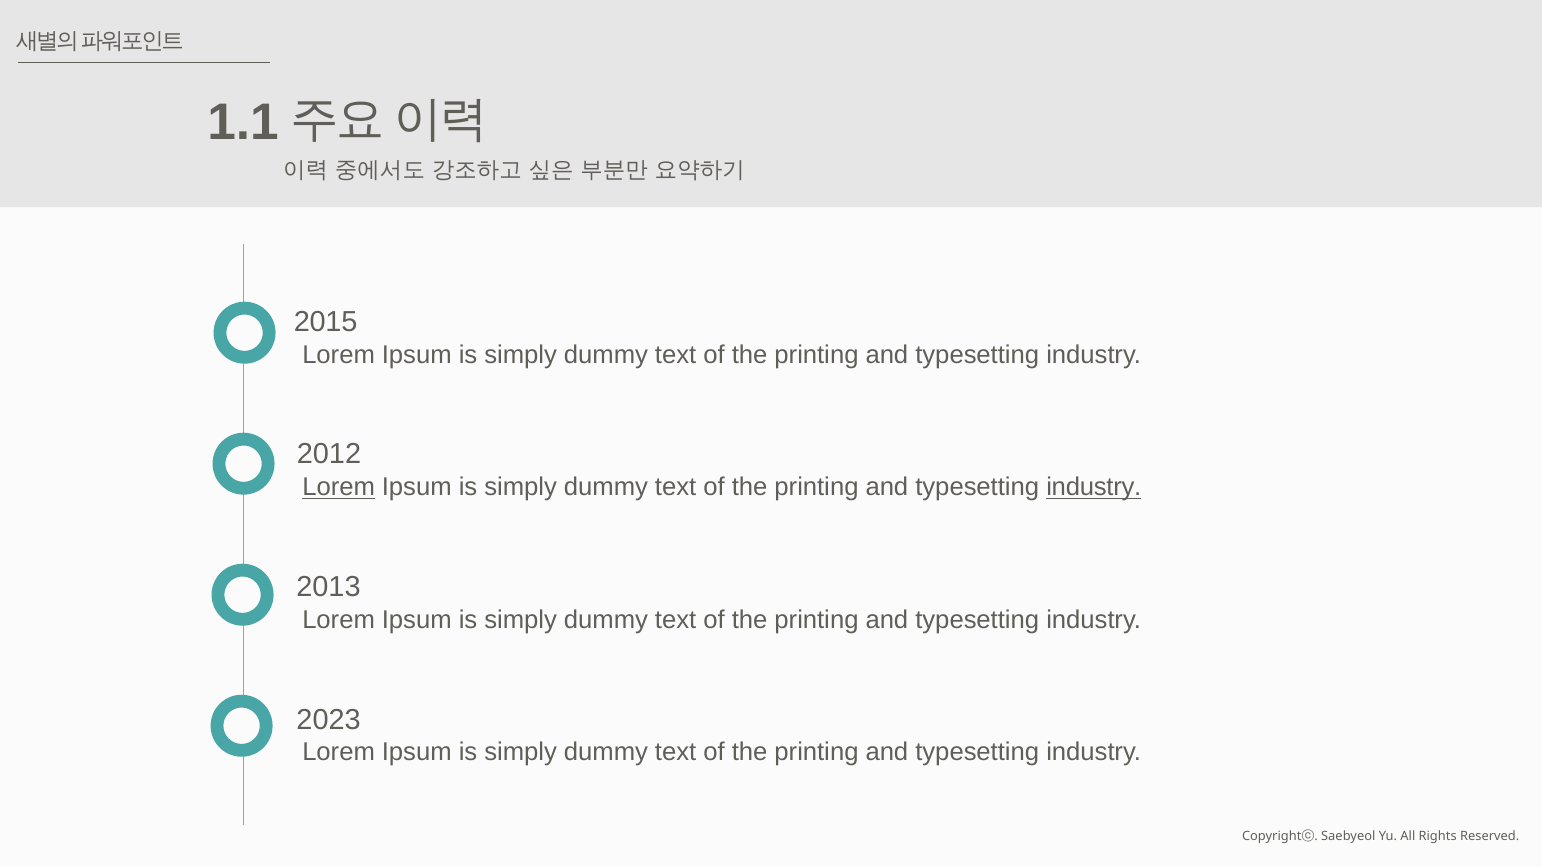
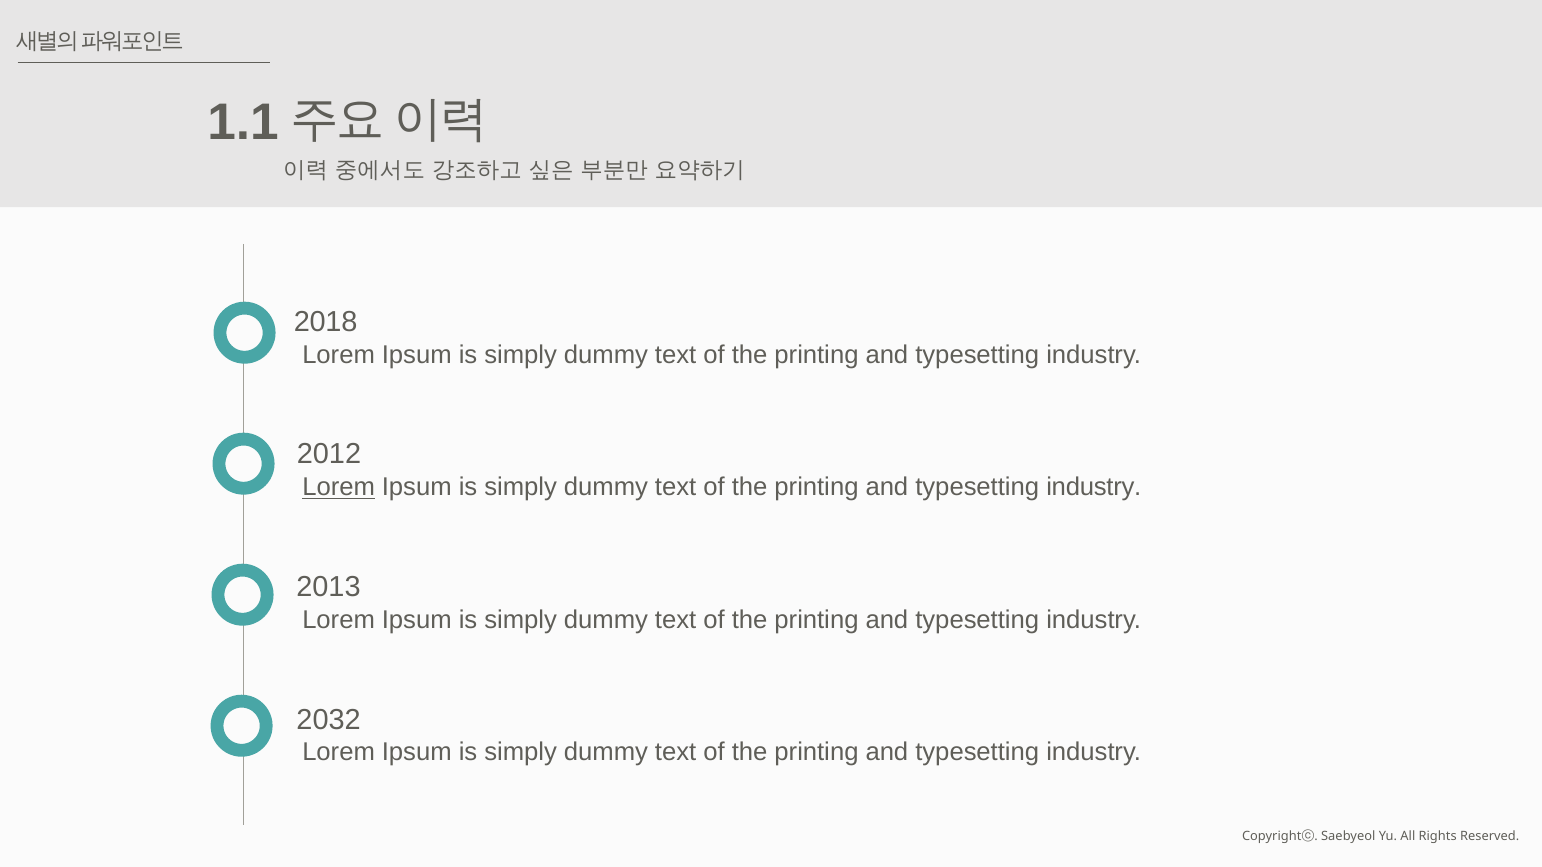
2015: 2015 -> 2018
industry at (1094, 487) underline: present -> none
2023: 2023 -> 2032
